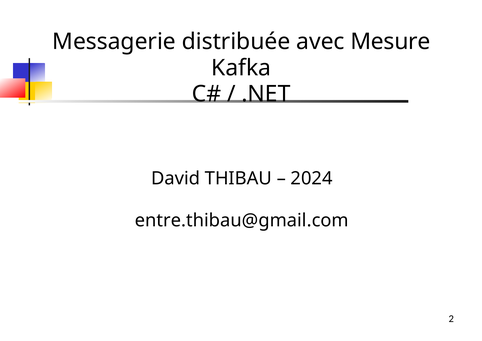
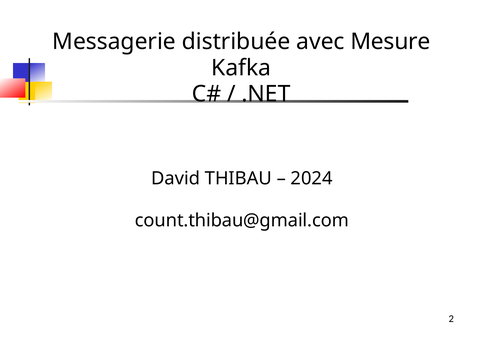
entre.thibau@gmail.com: entre.thibau@gmail.com -> count.thibau@gmail.com
